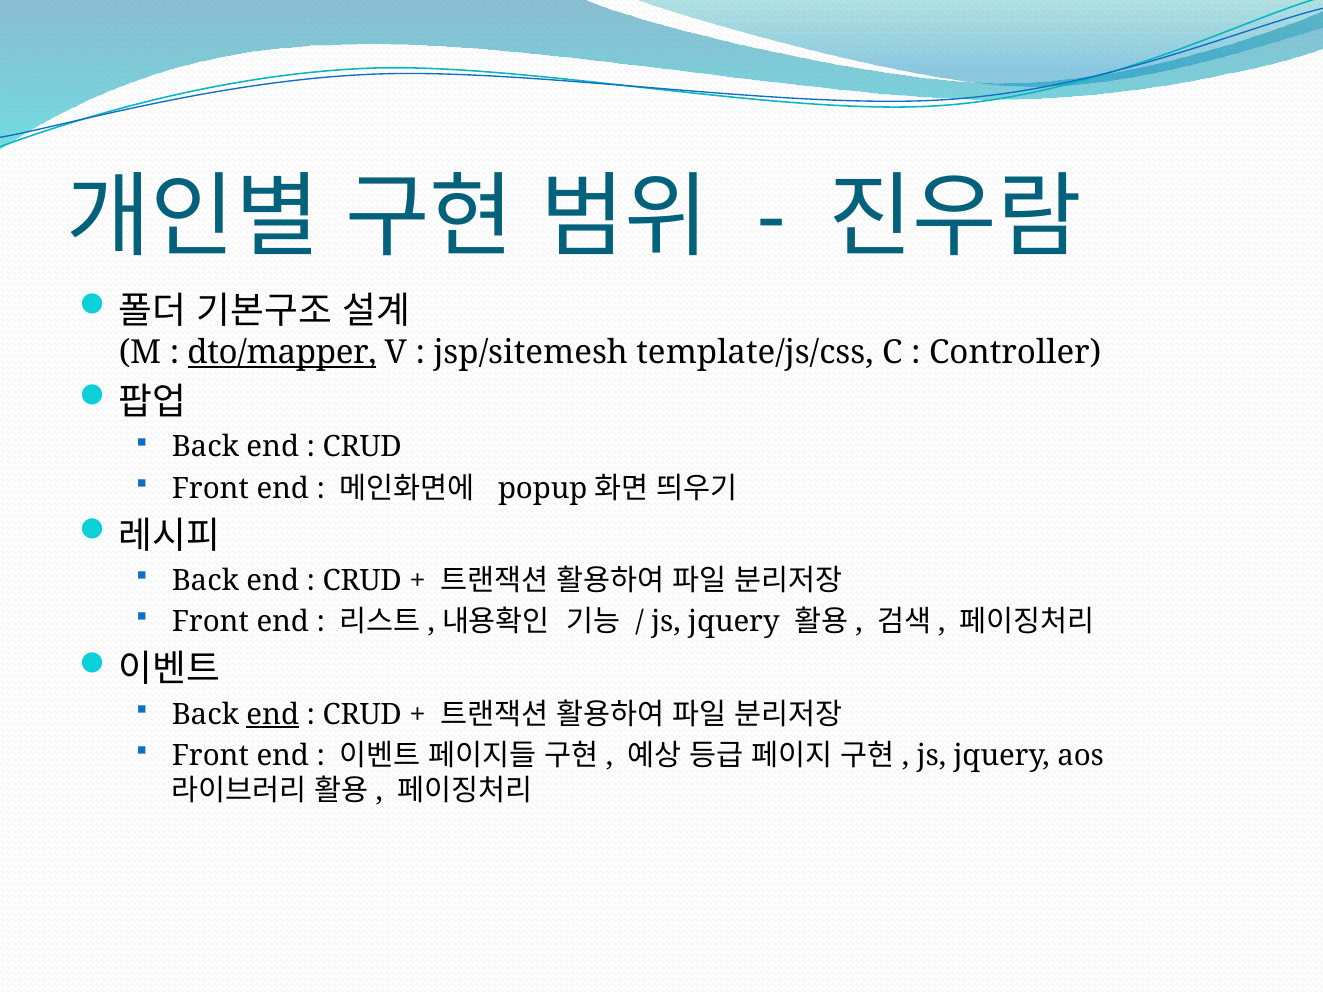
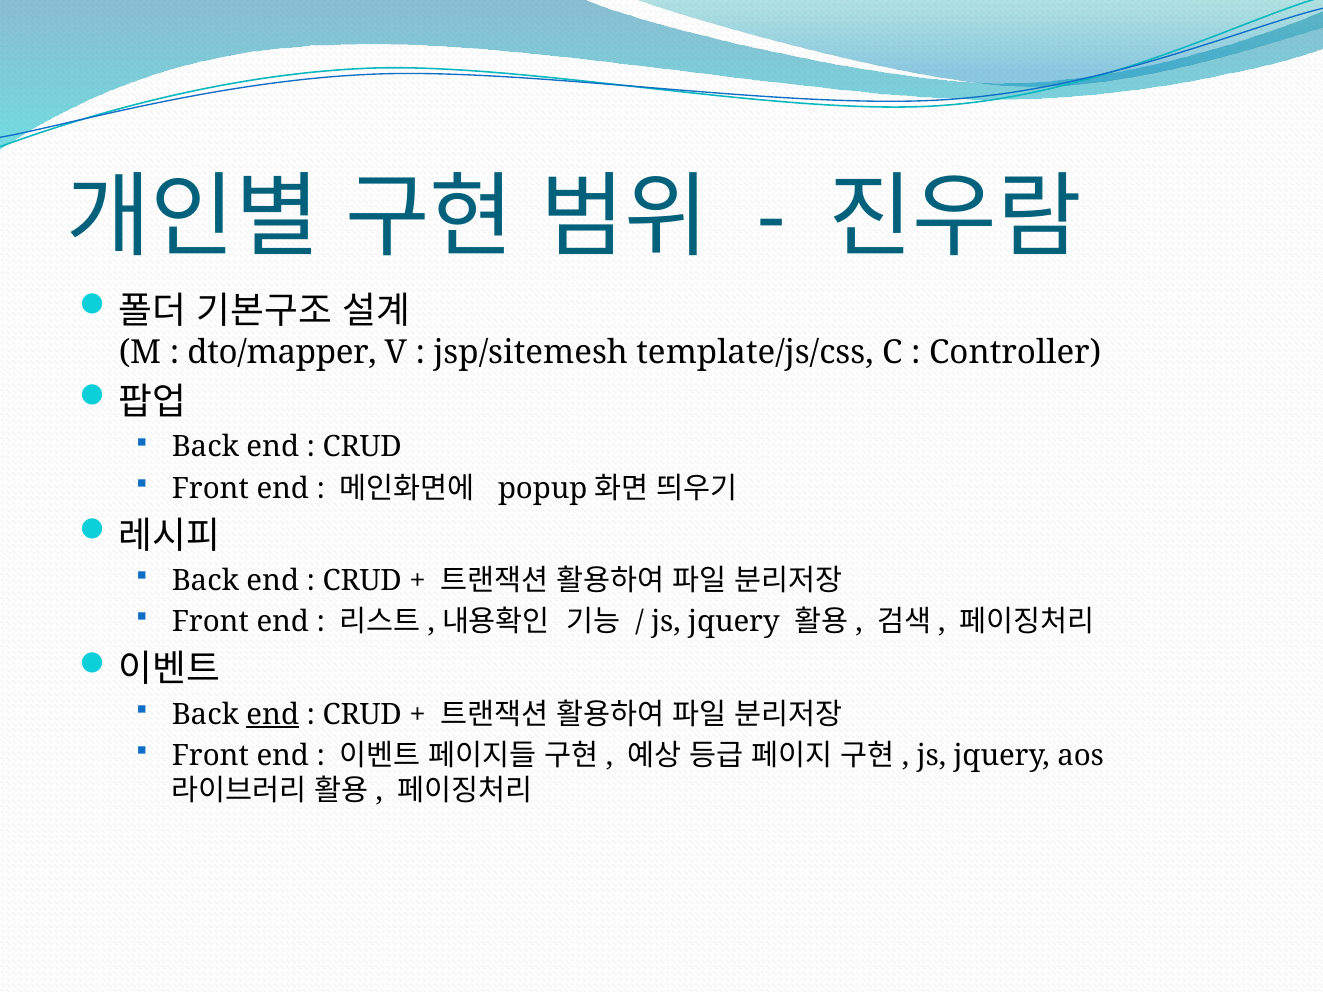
dto/mapper underline: present -> none
